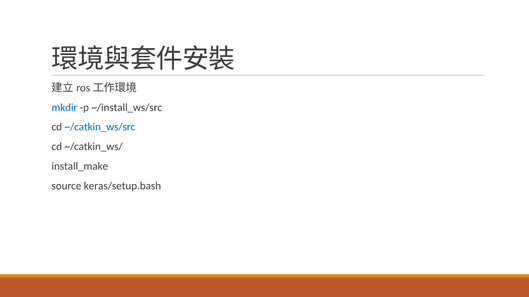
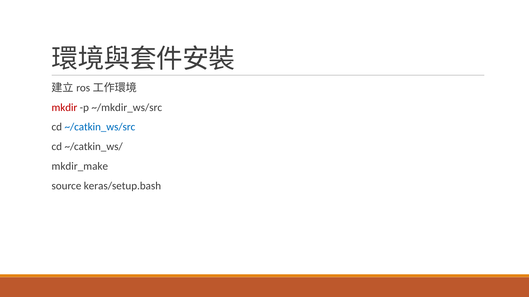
mkdir colour: blue -> red
~/install_ws/src: ~/install_ws/src -> ~/mkdir_ws/src
install_make: install_make -> mkdir_make
